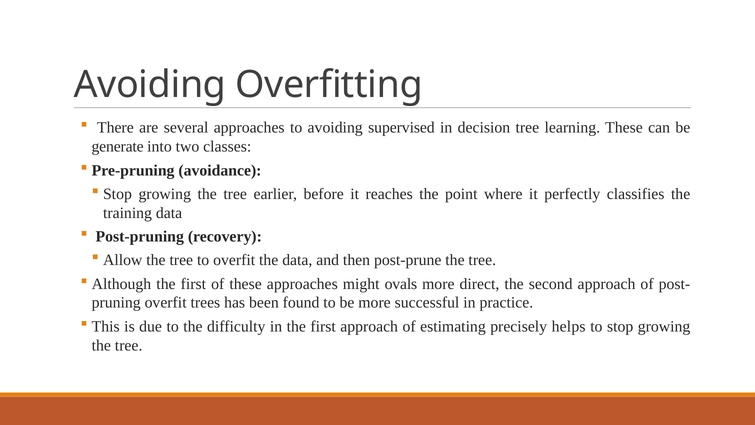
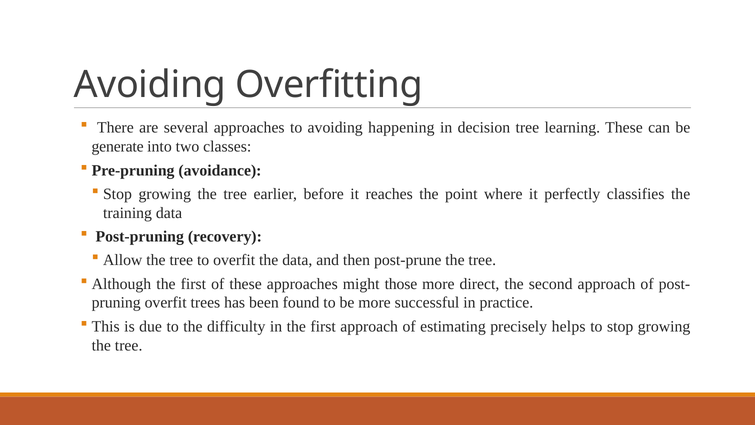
supervised: supervised -> happening
ovals: ovals -> those
